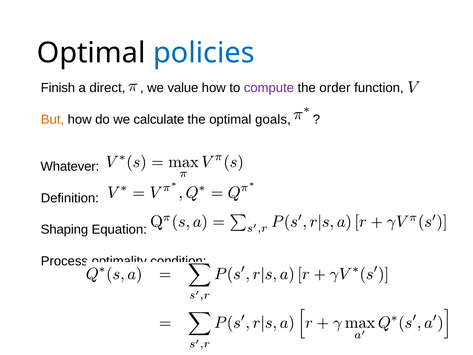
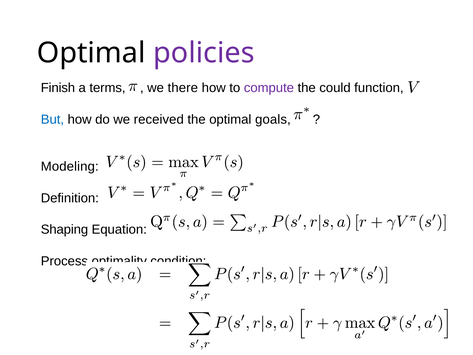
policies colour: blue -> purple
direct: direct -> terms
value: value -> there
order: order -> could
But colour: orange -> blue
calculate: calculate -> received
Whatever: Whatever -> Modeling
